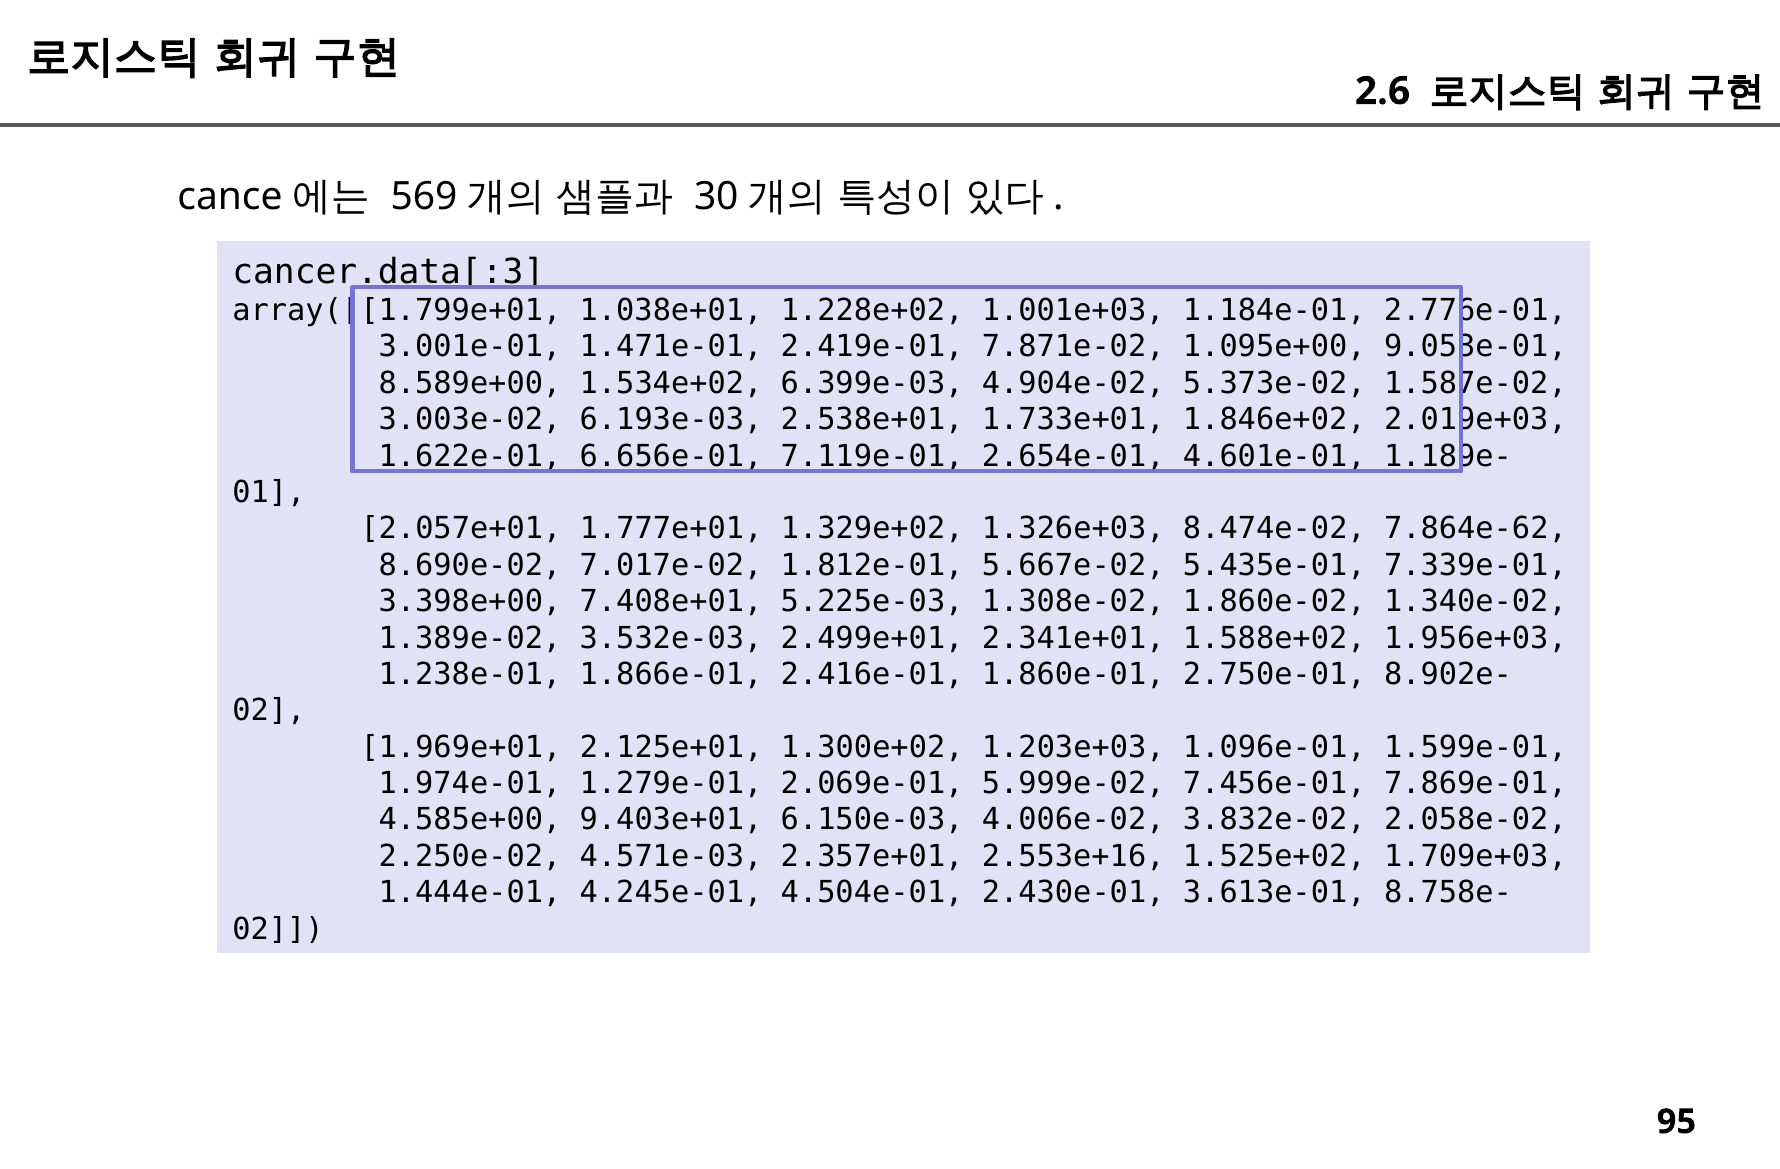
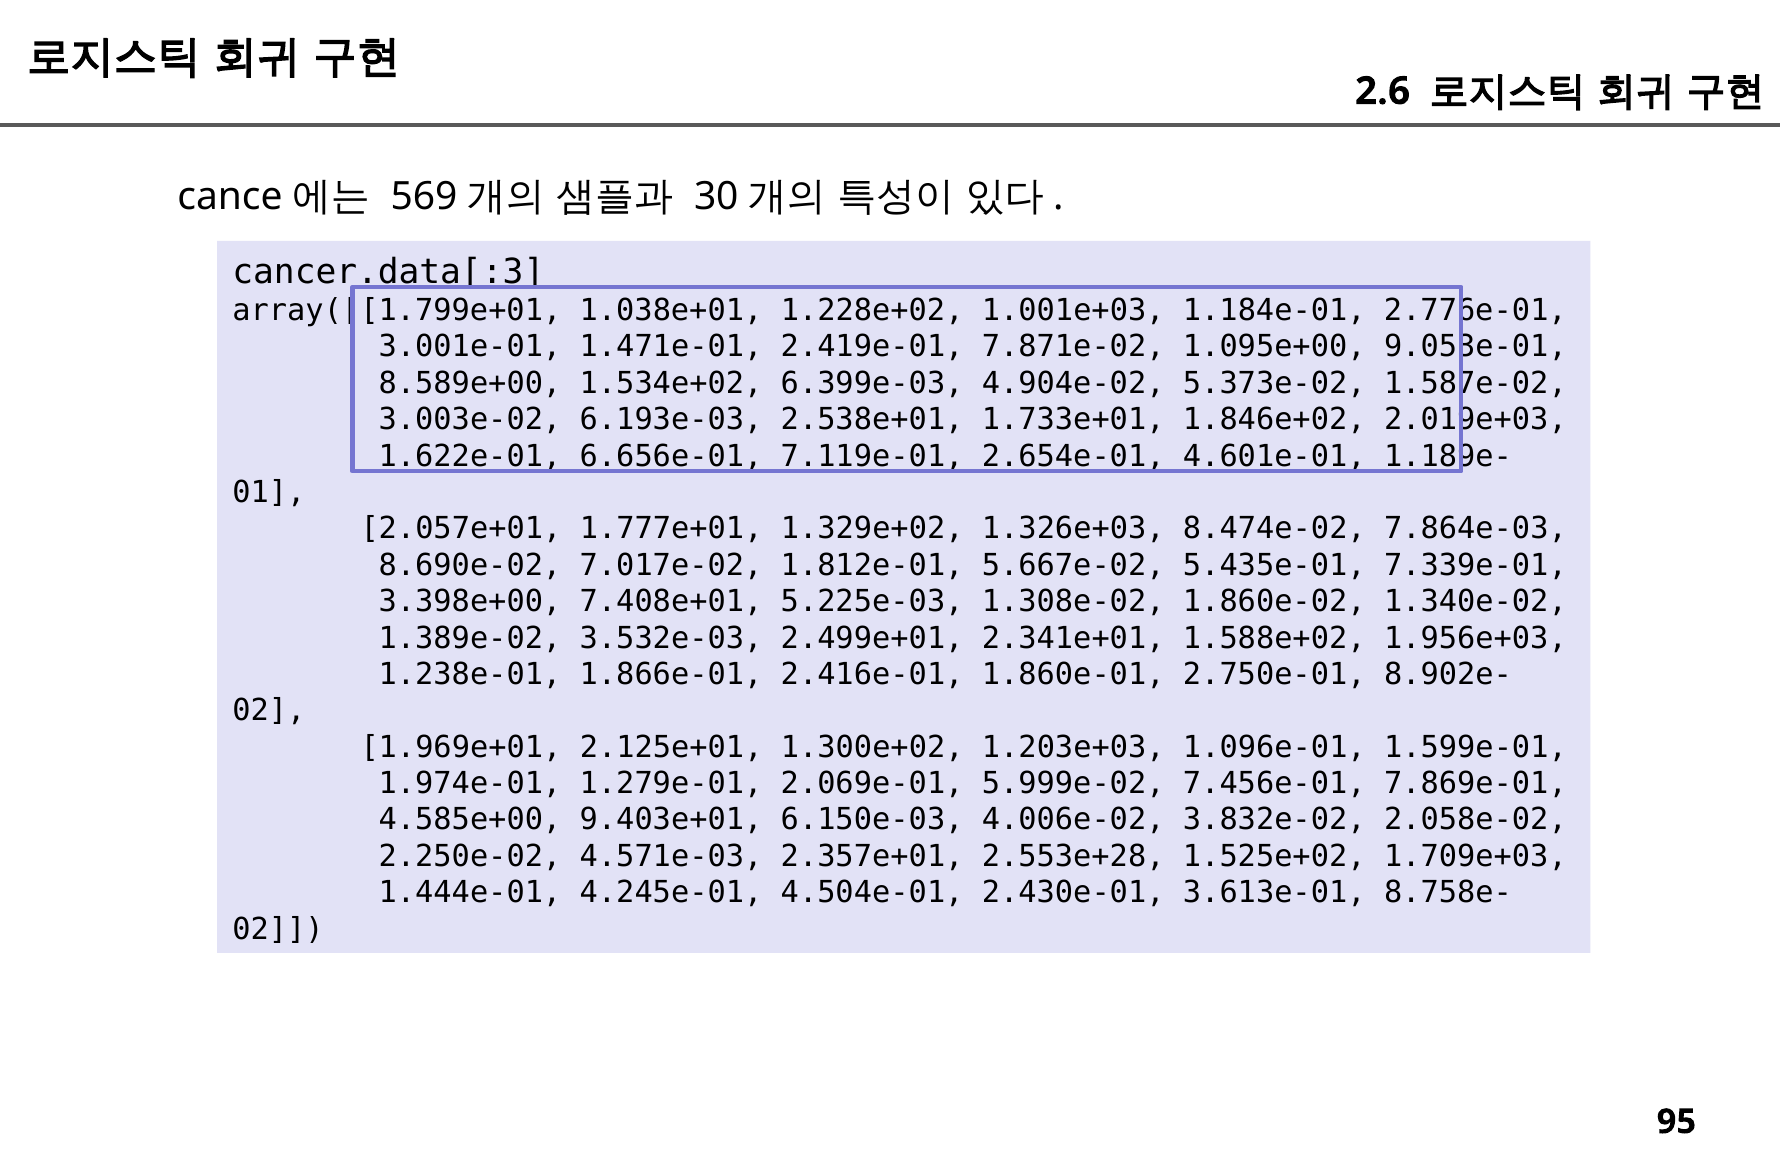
7.864e-62: 7.864e-62 -> 7.864e-03
2.553e+16: 2.553e+16 -> 2.553e+28
